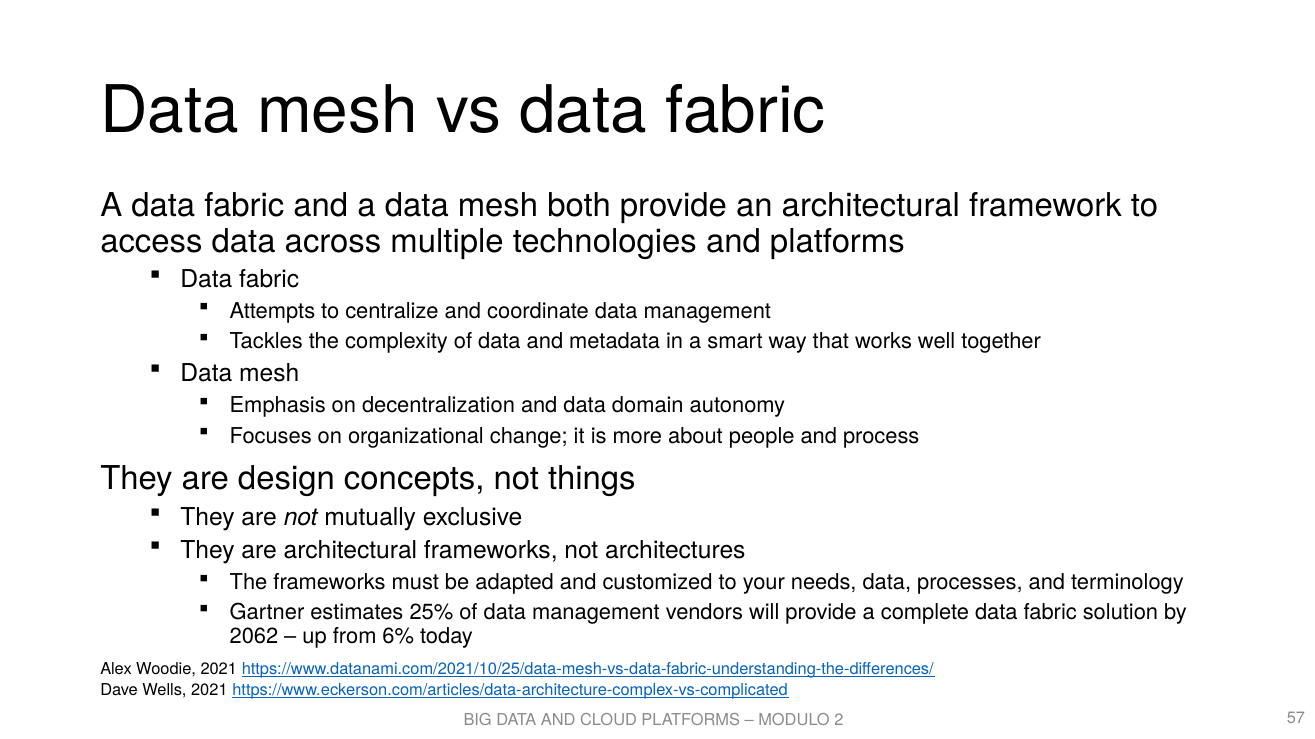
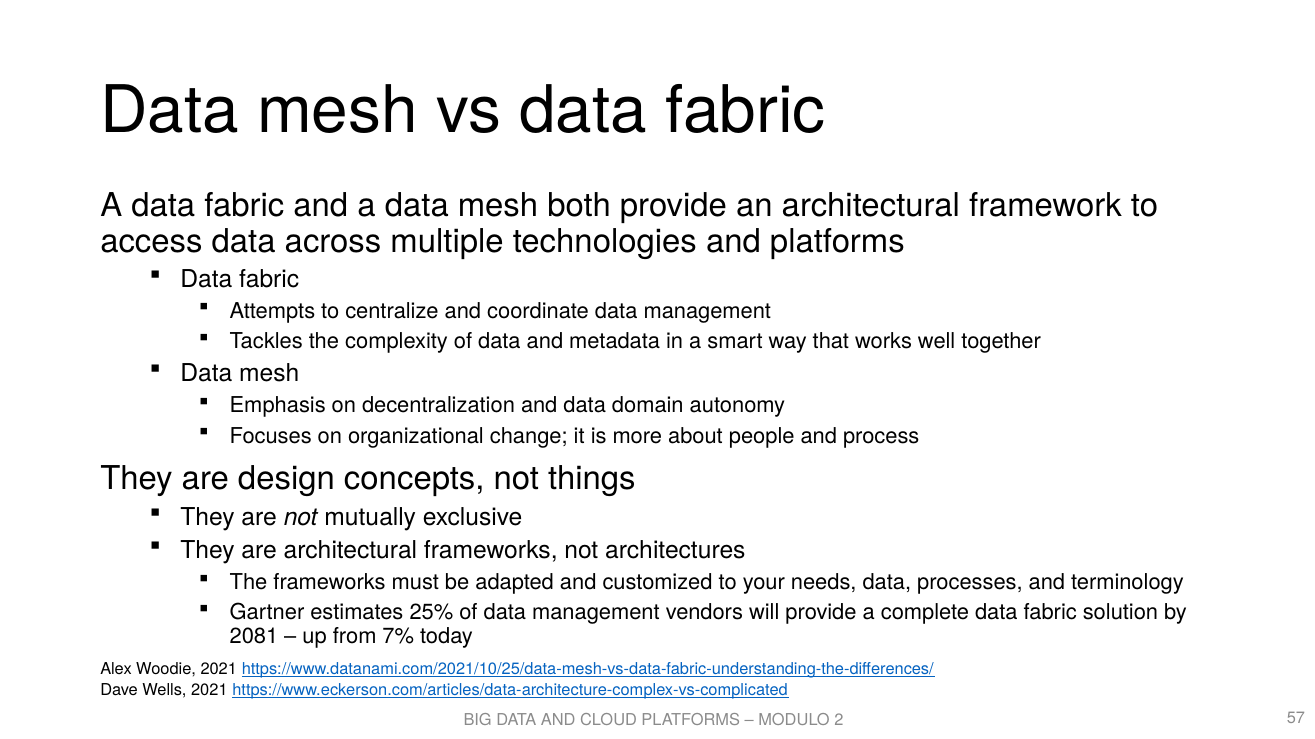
2062: 2062 -> 2081
6%: 6% -> 7%
